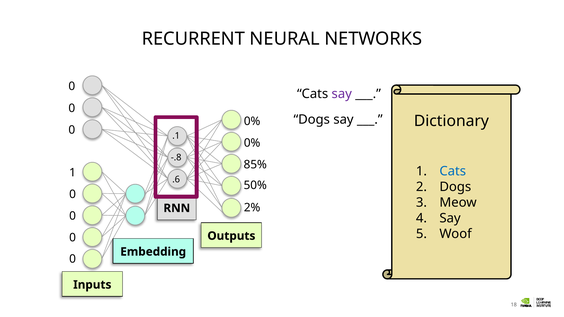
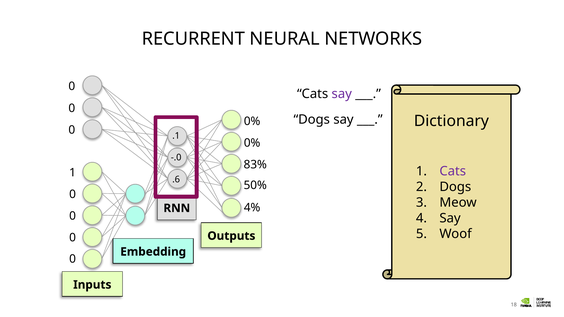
-.8: -.8 -> -.0
85%: 85% -> 83%
Cats at (453, 171) colour: blue -> purple
2%: 2% -> 4%
